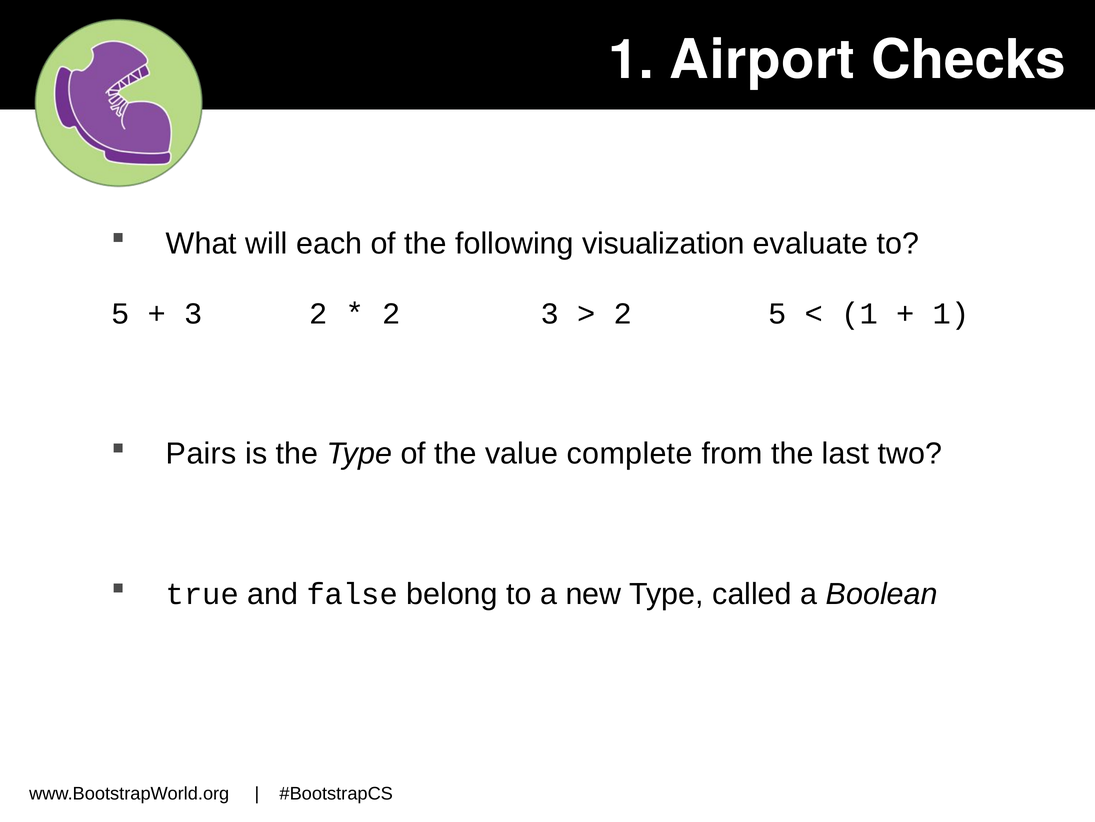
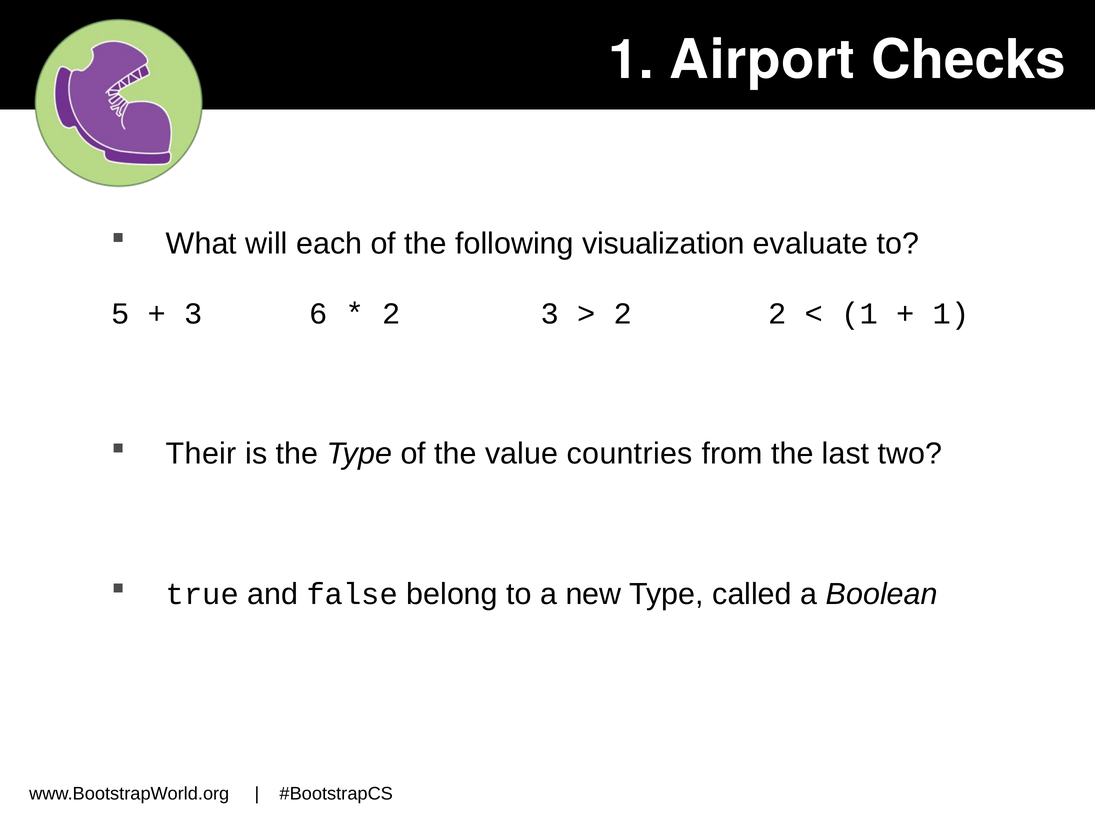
3 2: 2 -> 6
2 5: 5 -> 2
Pairs: Pairs -> Their
complete: complete -> countries
